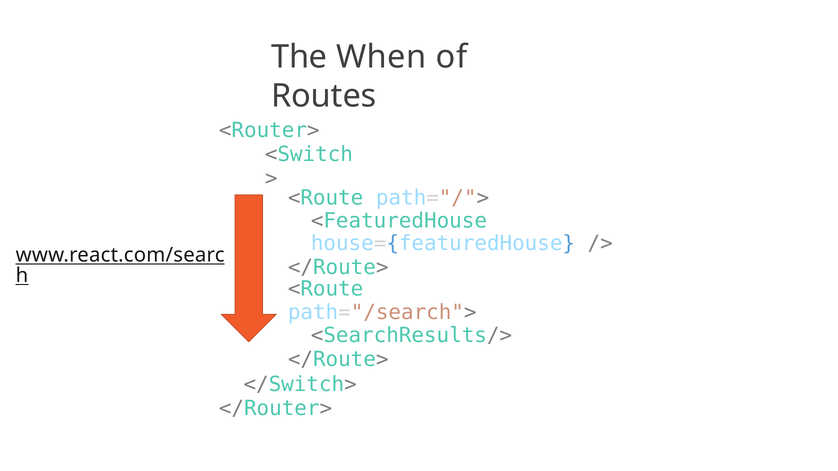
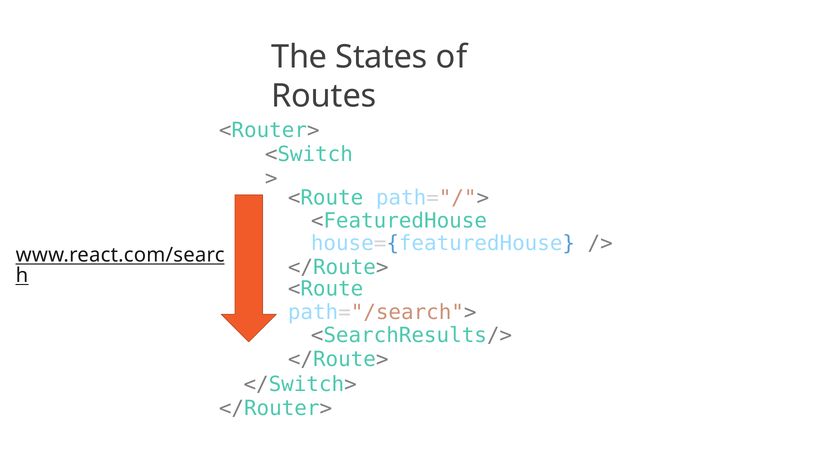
When: When -> States
